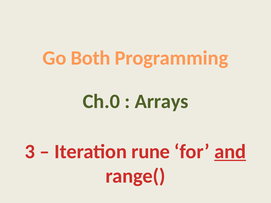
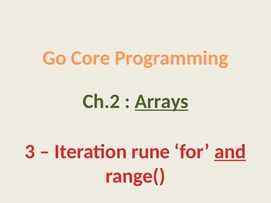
Both: Both -> Core
Ch.0: Ch.0 -> Ch.2
Arrays underline: none -> present
